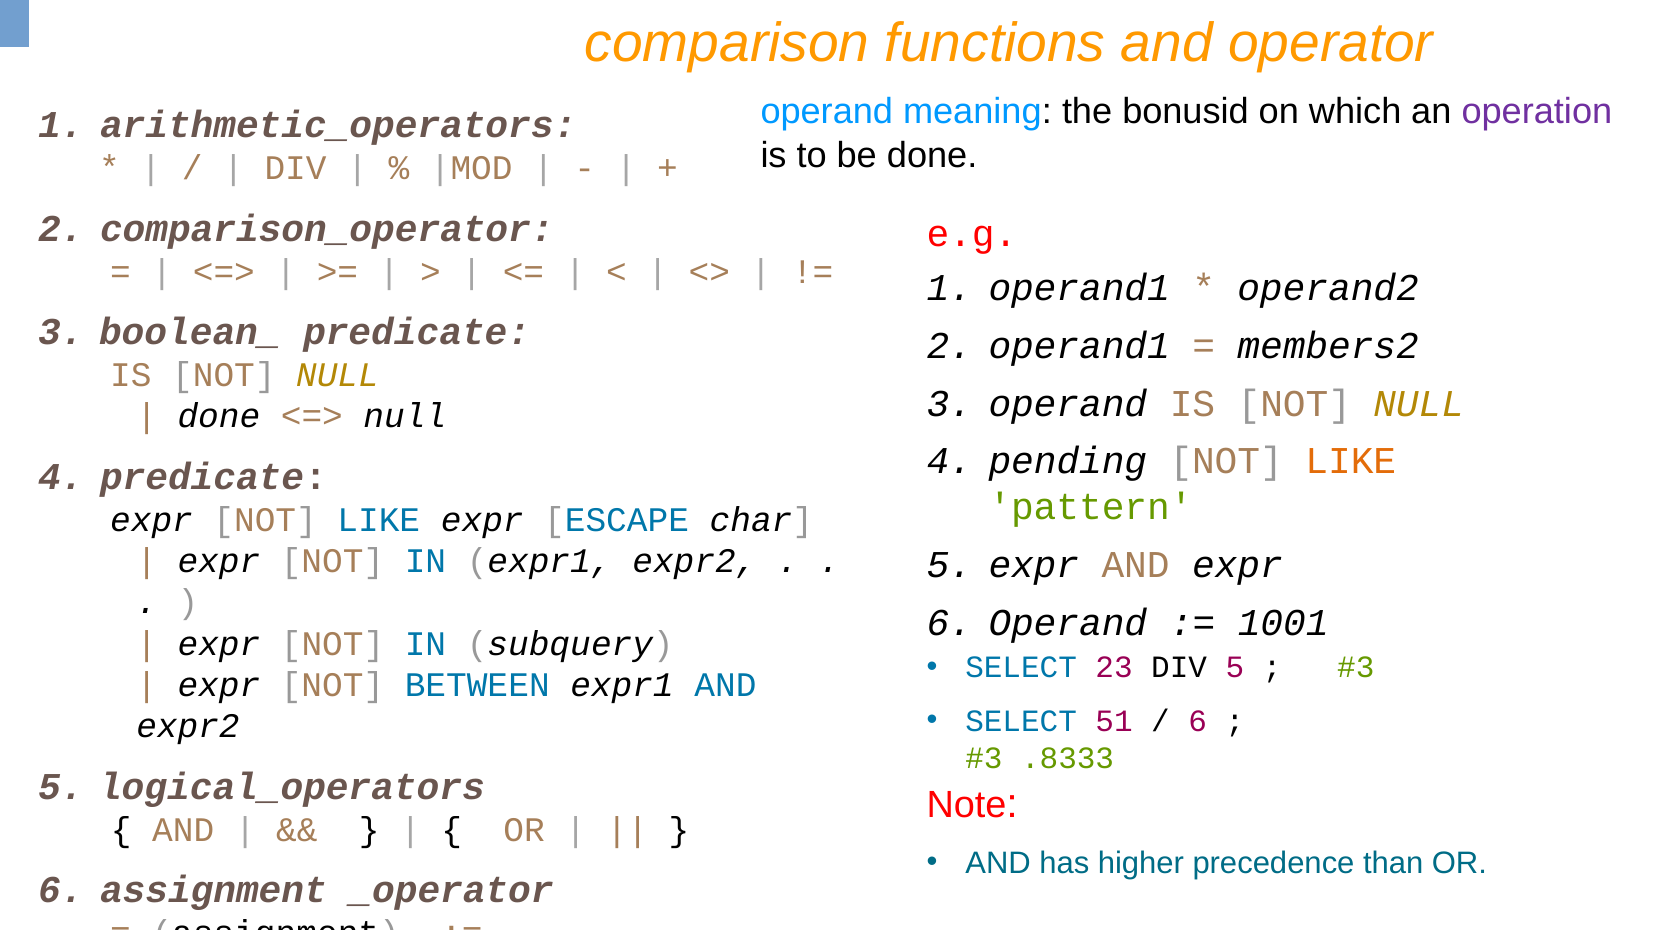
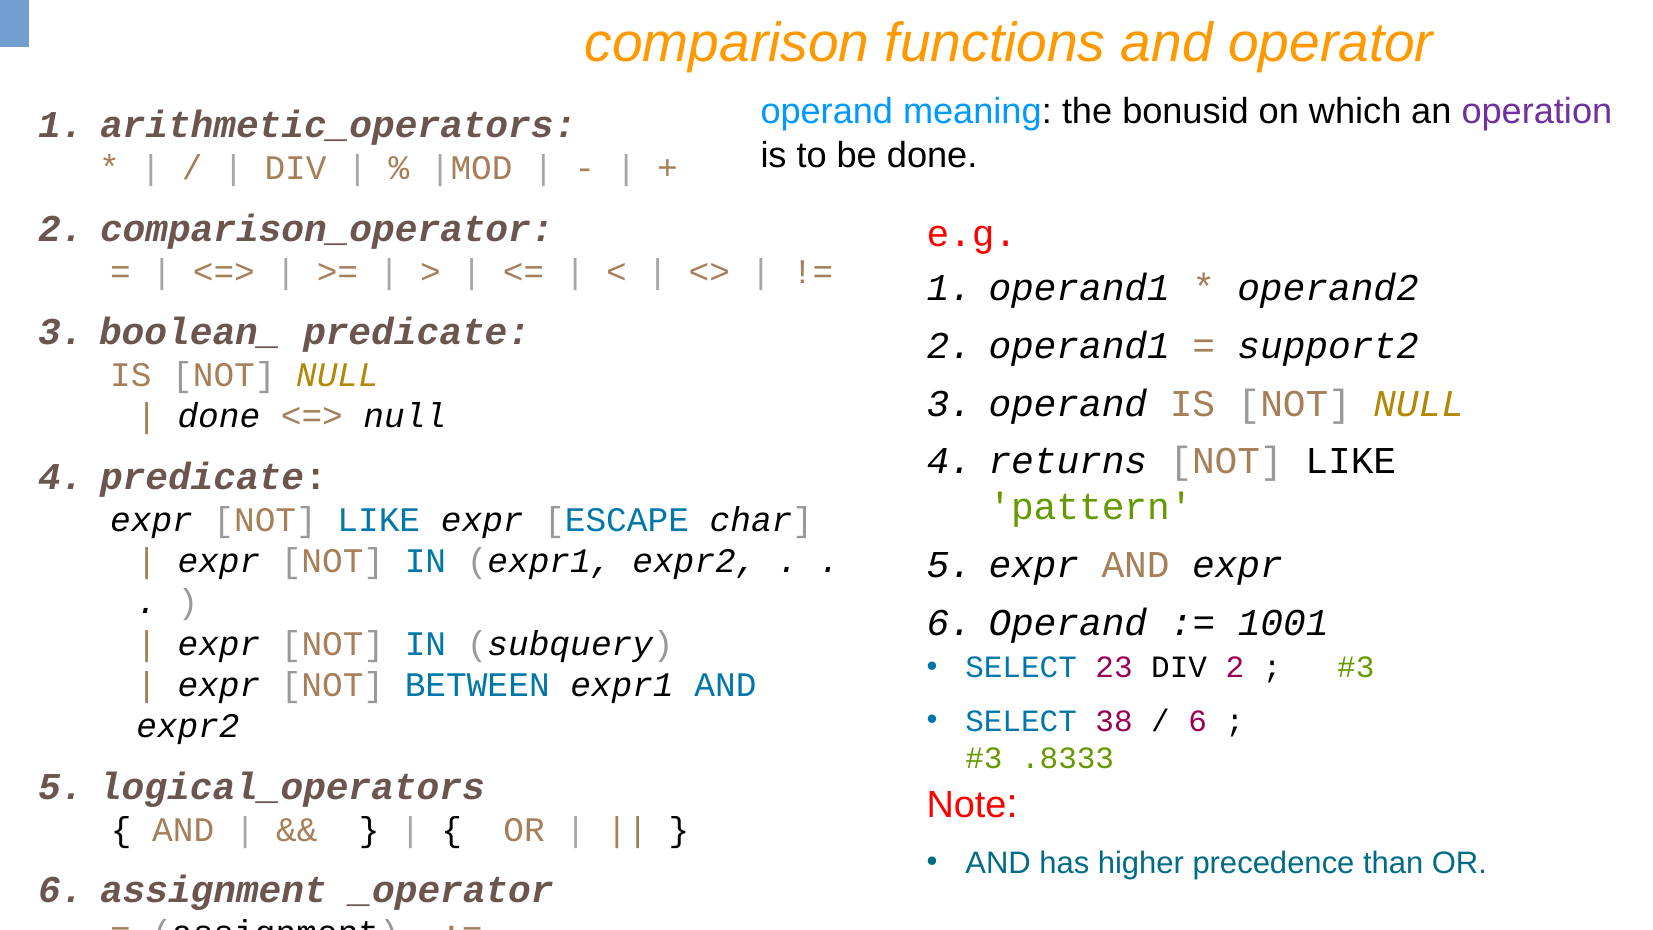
members2: members2 -> support2
pending: pending -> returns
LIKE at (1351, 461) colour: orange -> black
DIV 5: 5 -> 2
51: 51 -> 38
